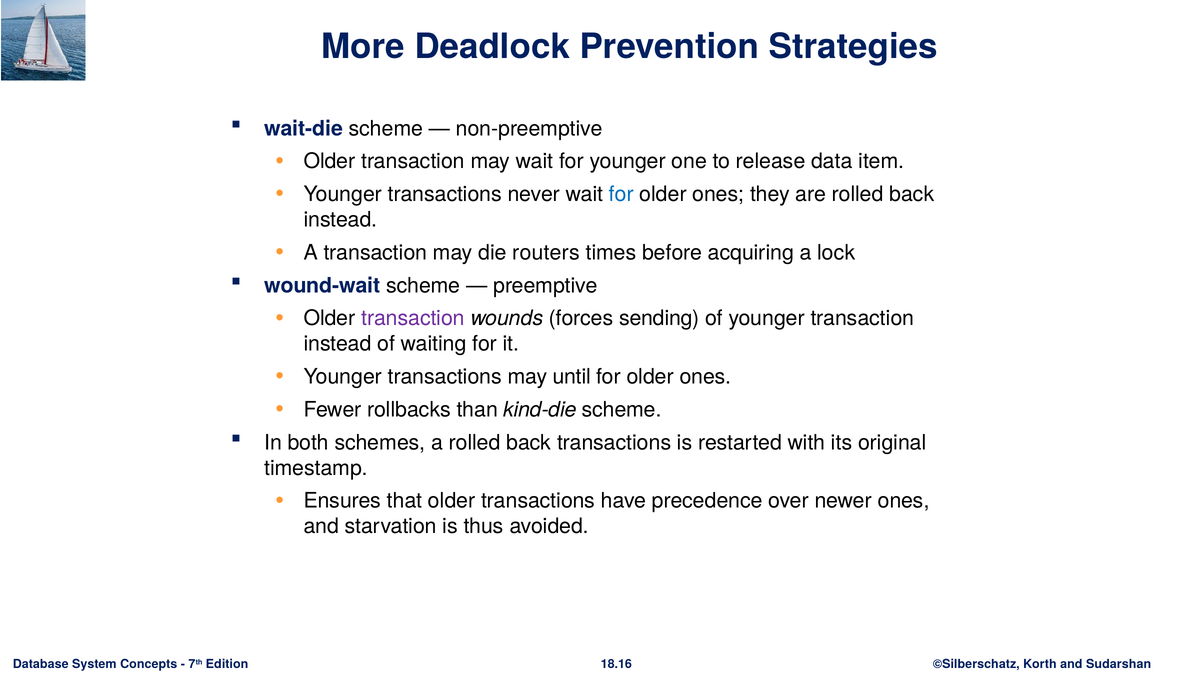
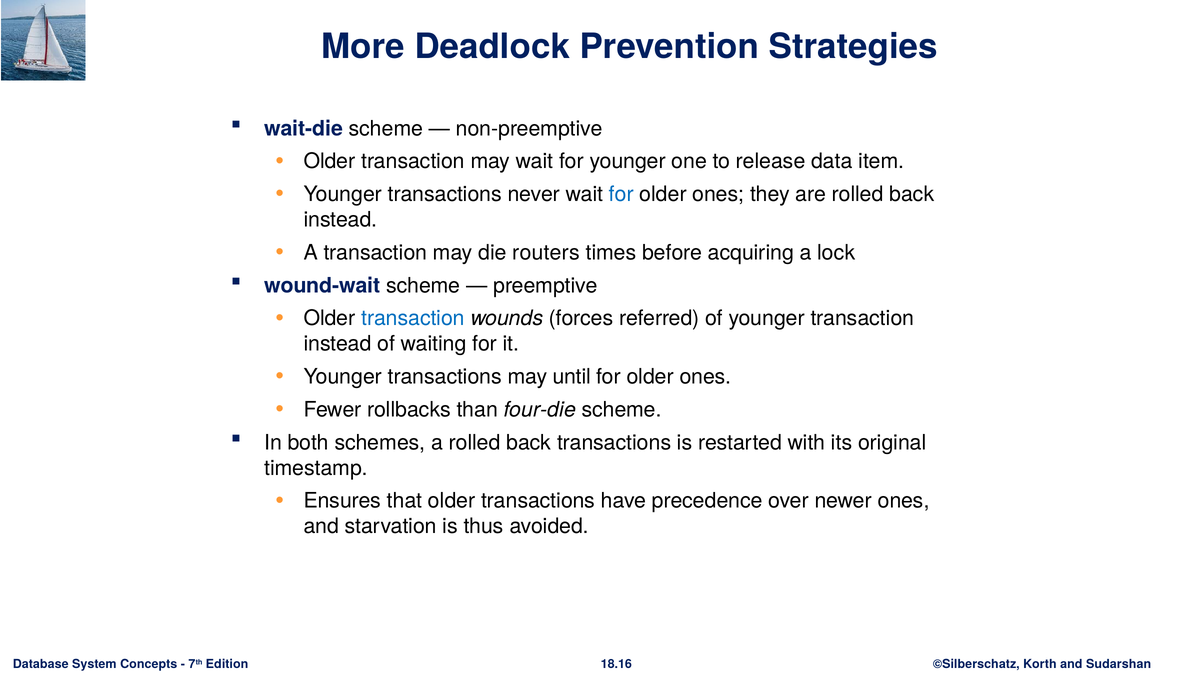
transaction at (413, 318) colour: purple -> blue
sending: sending -> referred
kind-die: kind-die -> four-die
